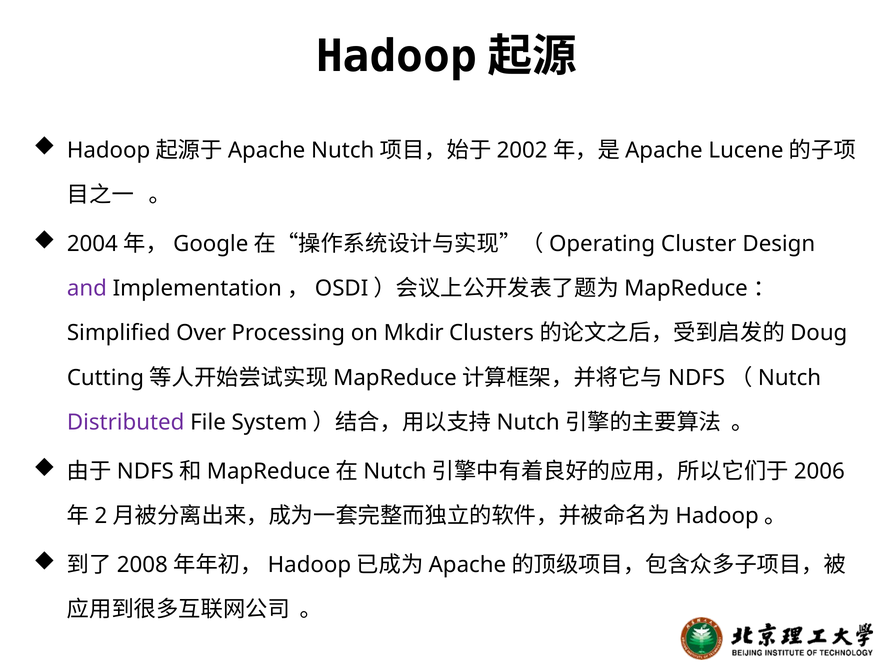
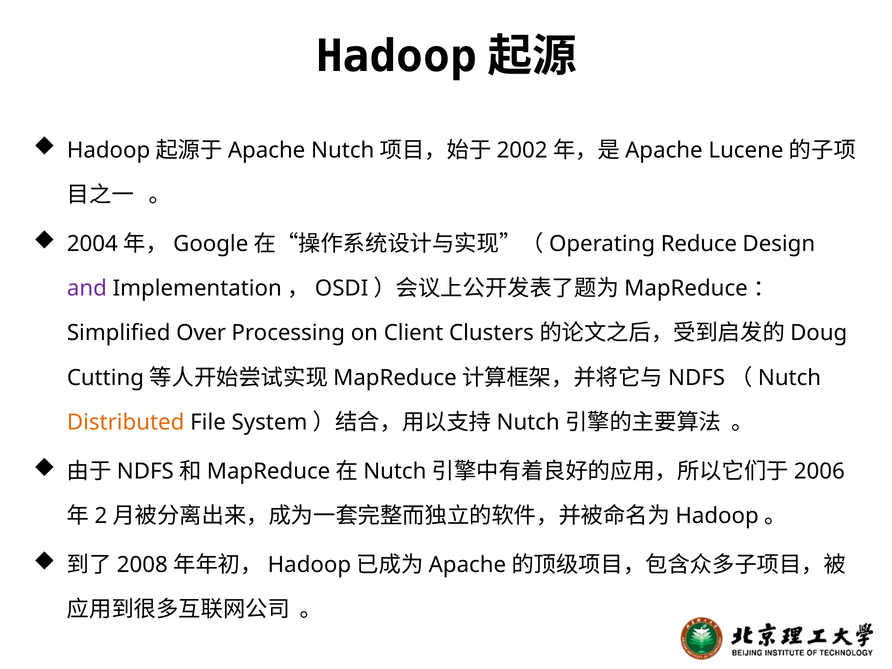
Cluster: Cluster -> Reduce
Mkdir: Mkdir -> Client
Distributed colour: purple -> orange
